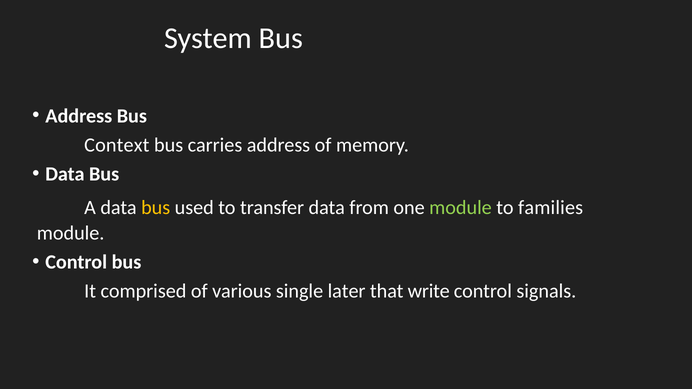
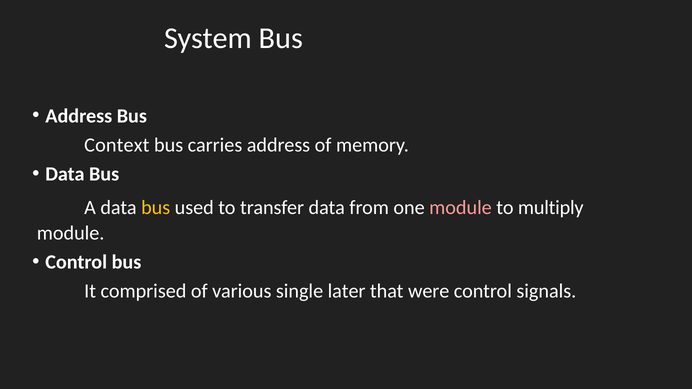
module at (461, 208) colour: light green -> pink
families: families -> multiply
write: write -> were
